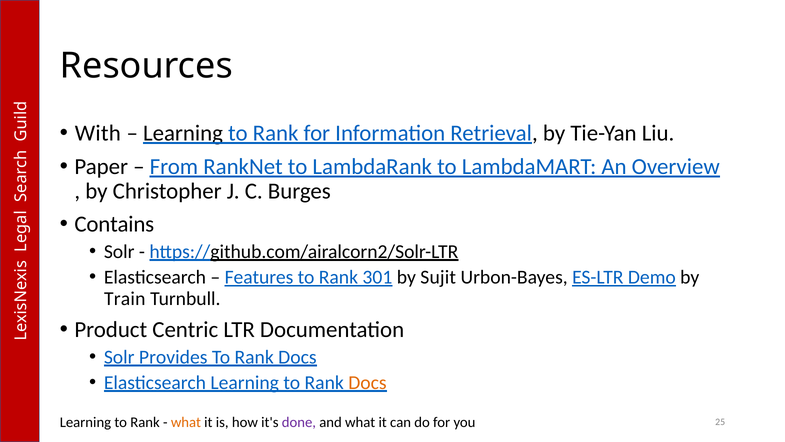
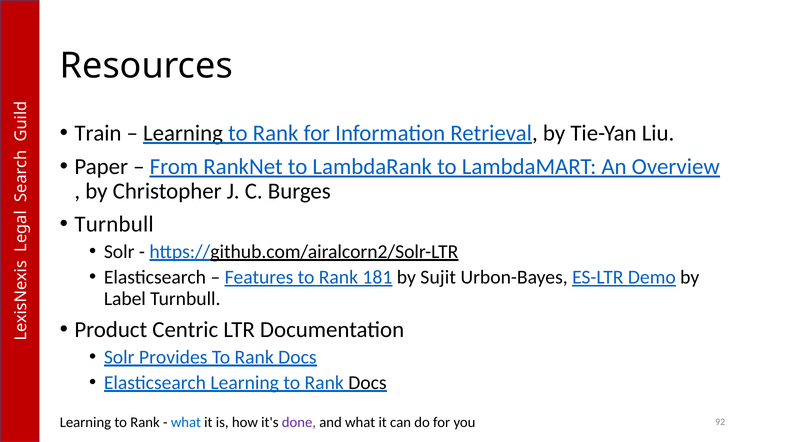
With: With -> Train
Contains at (114, 224): Contains -> Turnbull
301: 301 -> 181
Train: Train -> Label
Docs at (367, 382) colour: orange -> black
what at (186, 422) colour: orange -> blue
25: 25 -> 92
